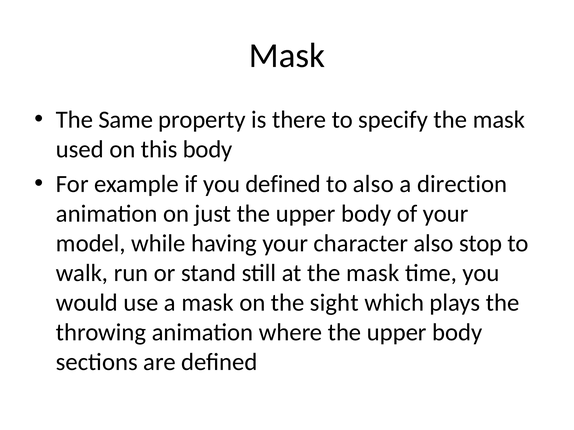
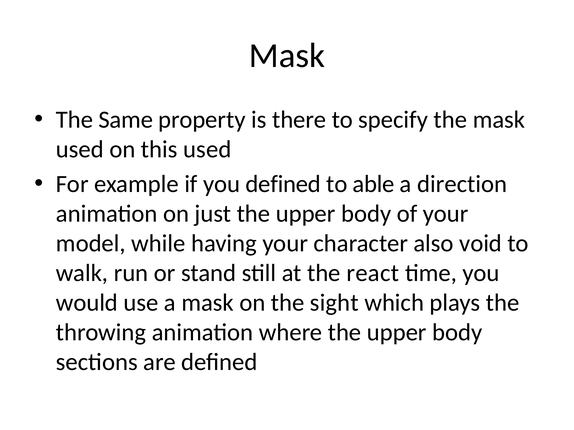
this body: body -> used
to also: also -> able
stop: stop -> void
at the mask: mask -> react
